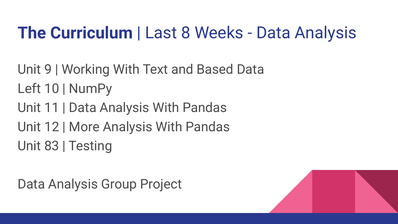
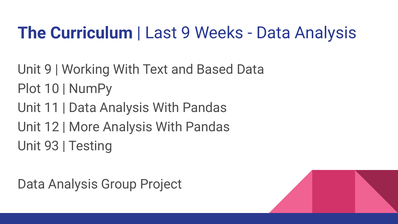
Last 8: 8 -> 9
Left: Left -> Plot
83: 83 -> 93
